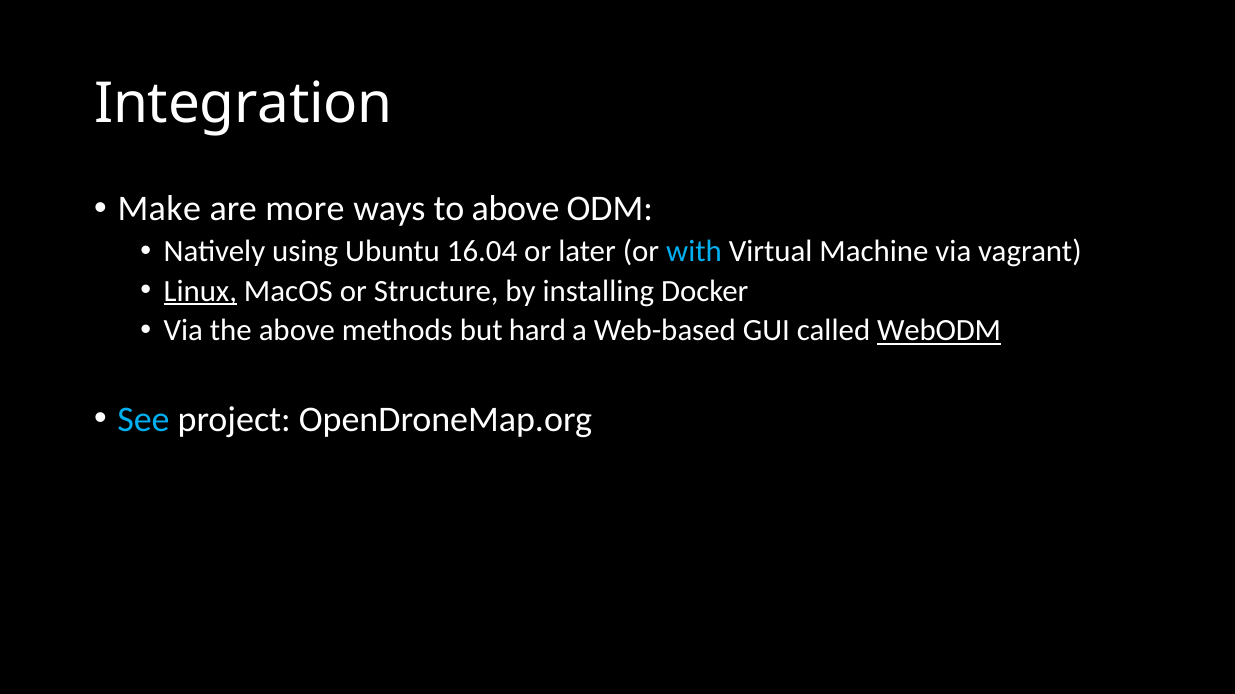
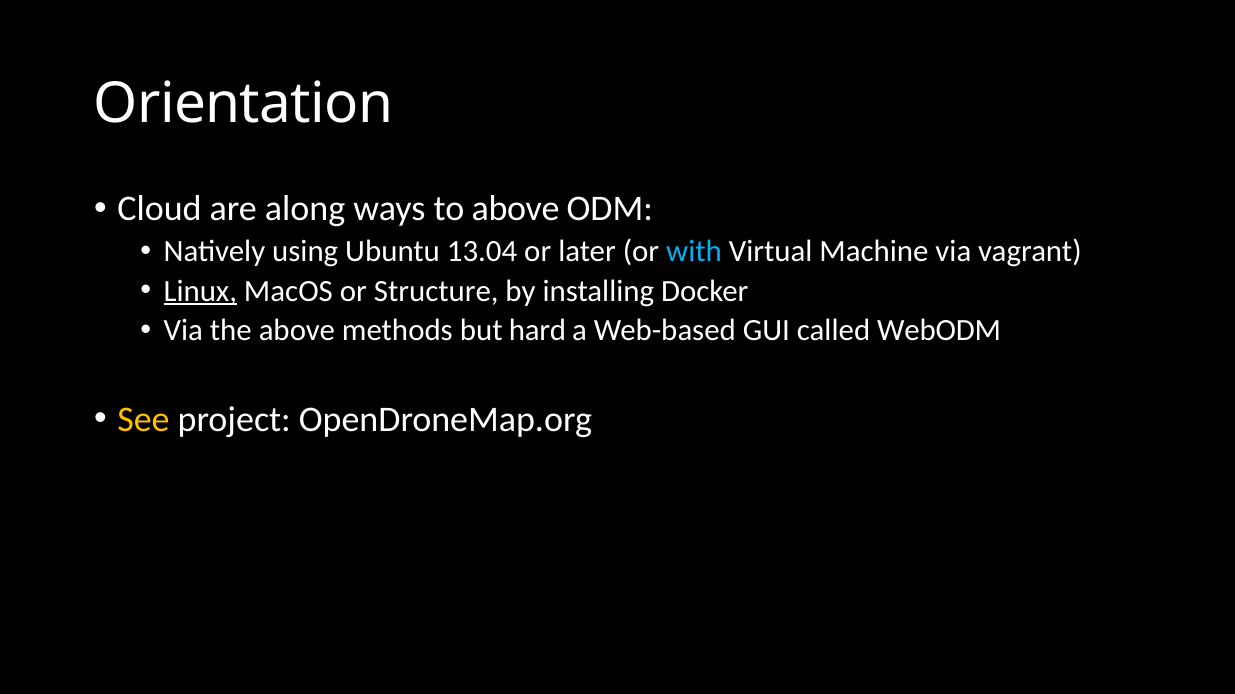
Integration: Integration -> Orientation
Make: Make -> Cloud
more: more -> along
16.04: 16.04 -> 13.04
WebODM underline: present -> none
See colour: light blue -> yellow
